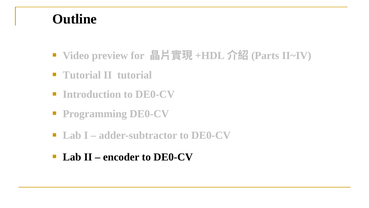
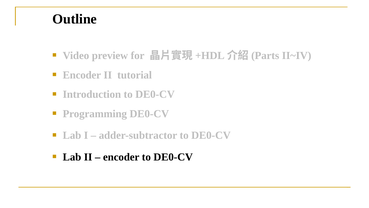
Tutorial at (82, 75): Tutorial -> Encoder
